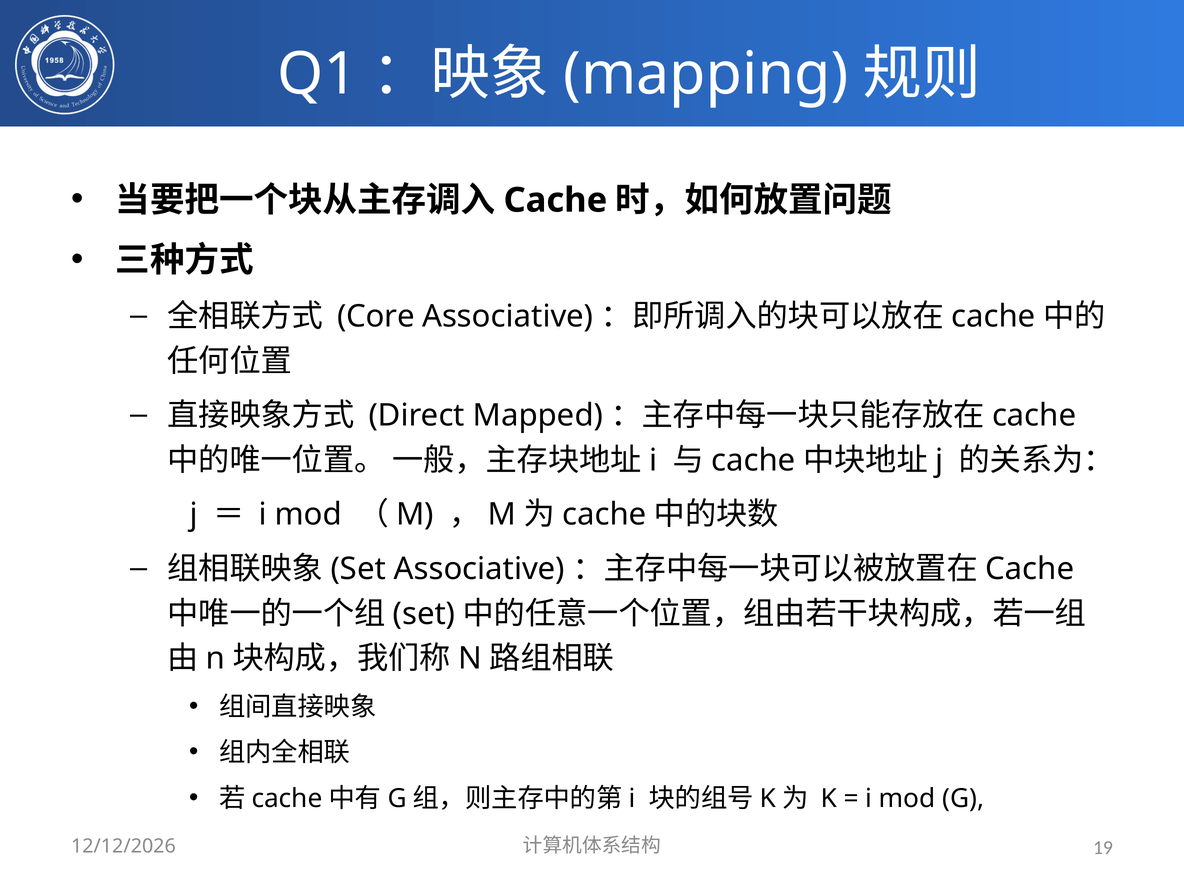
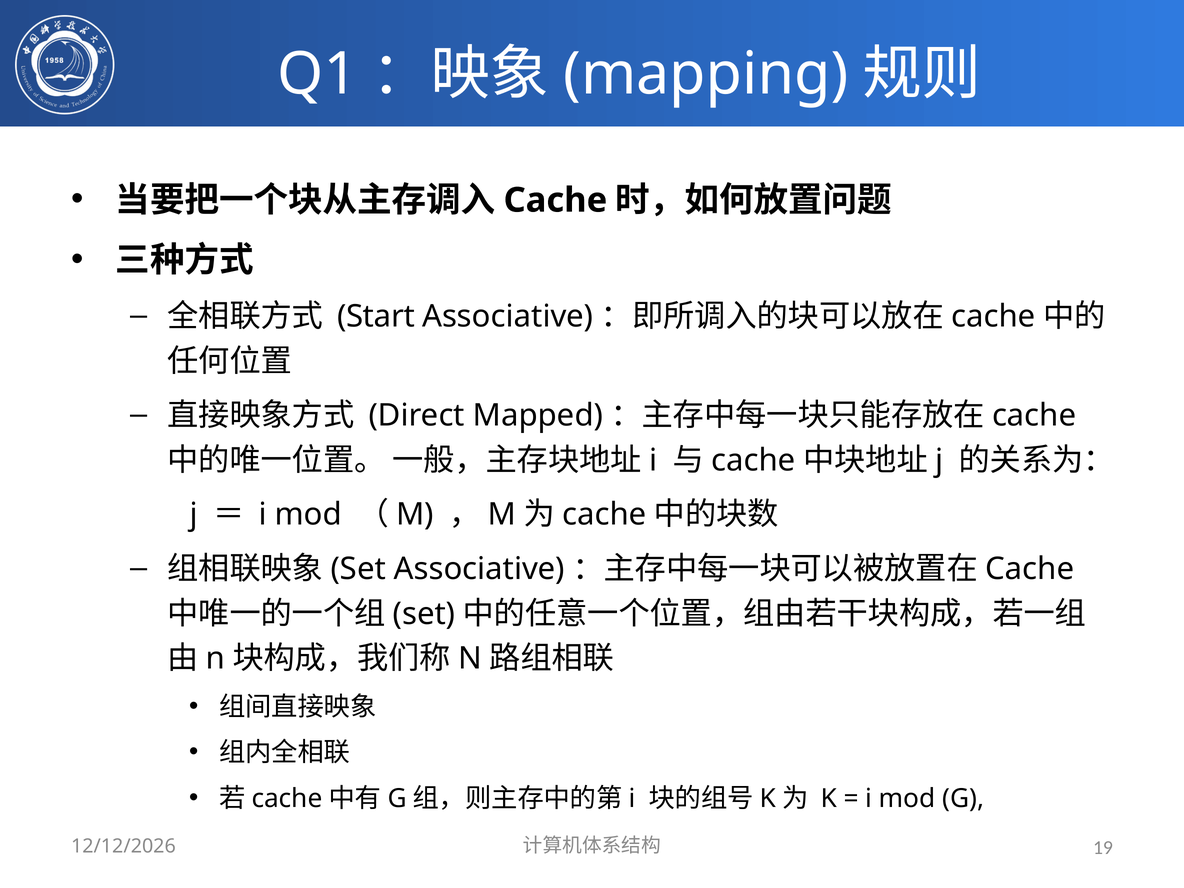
Core: Core -> Start
